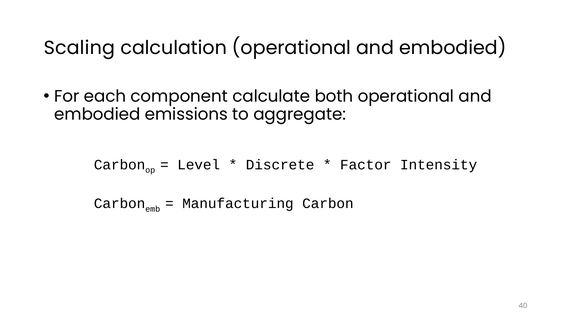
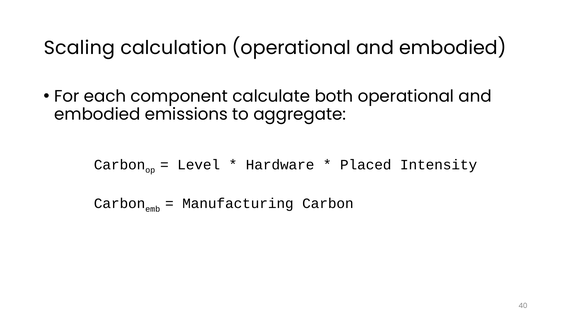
Discrete: Discrete -> Hardware
Factor: Factor -> Placed
